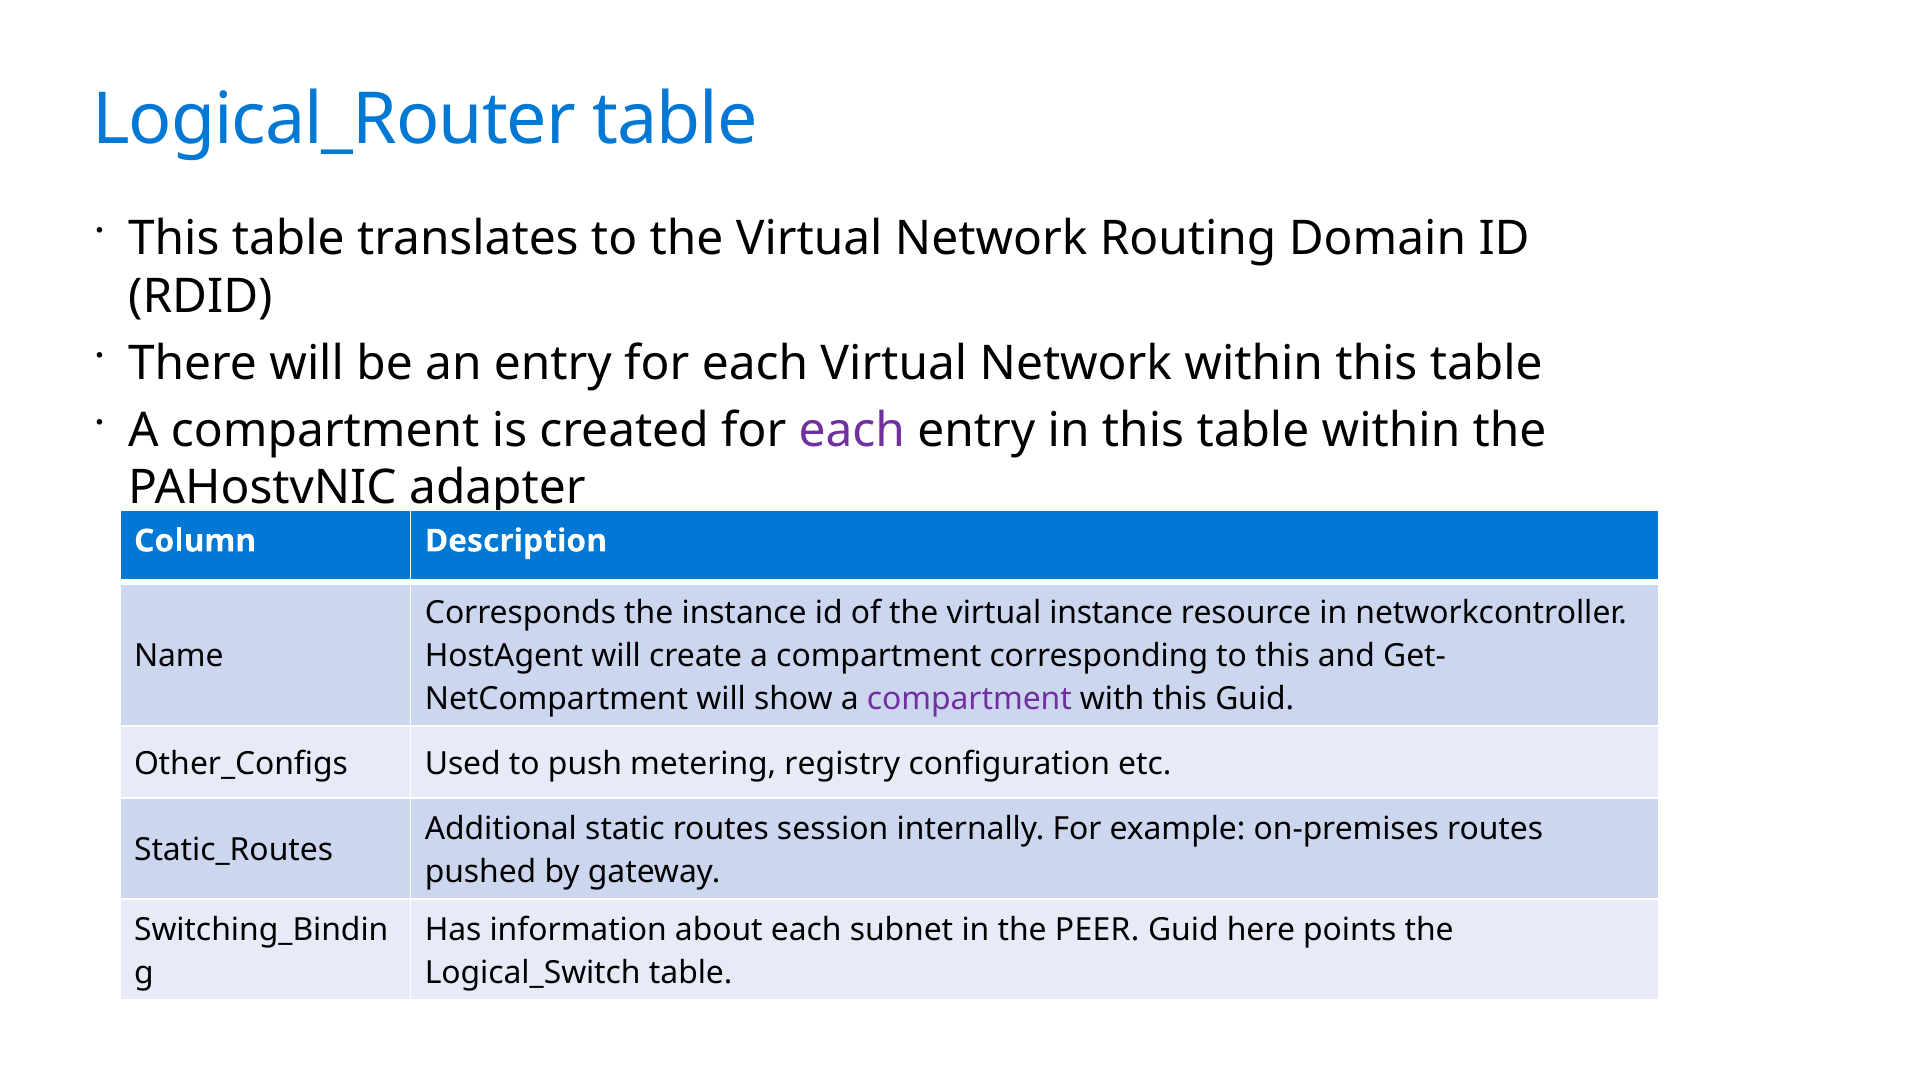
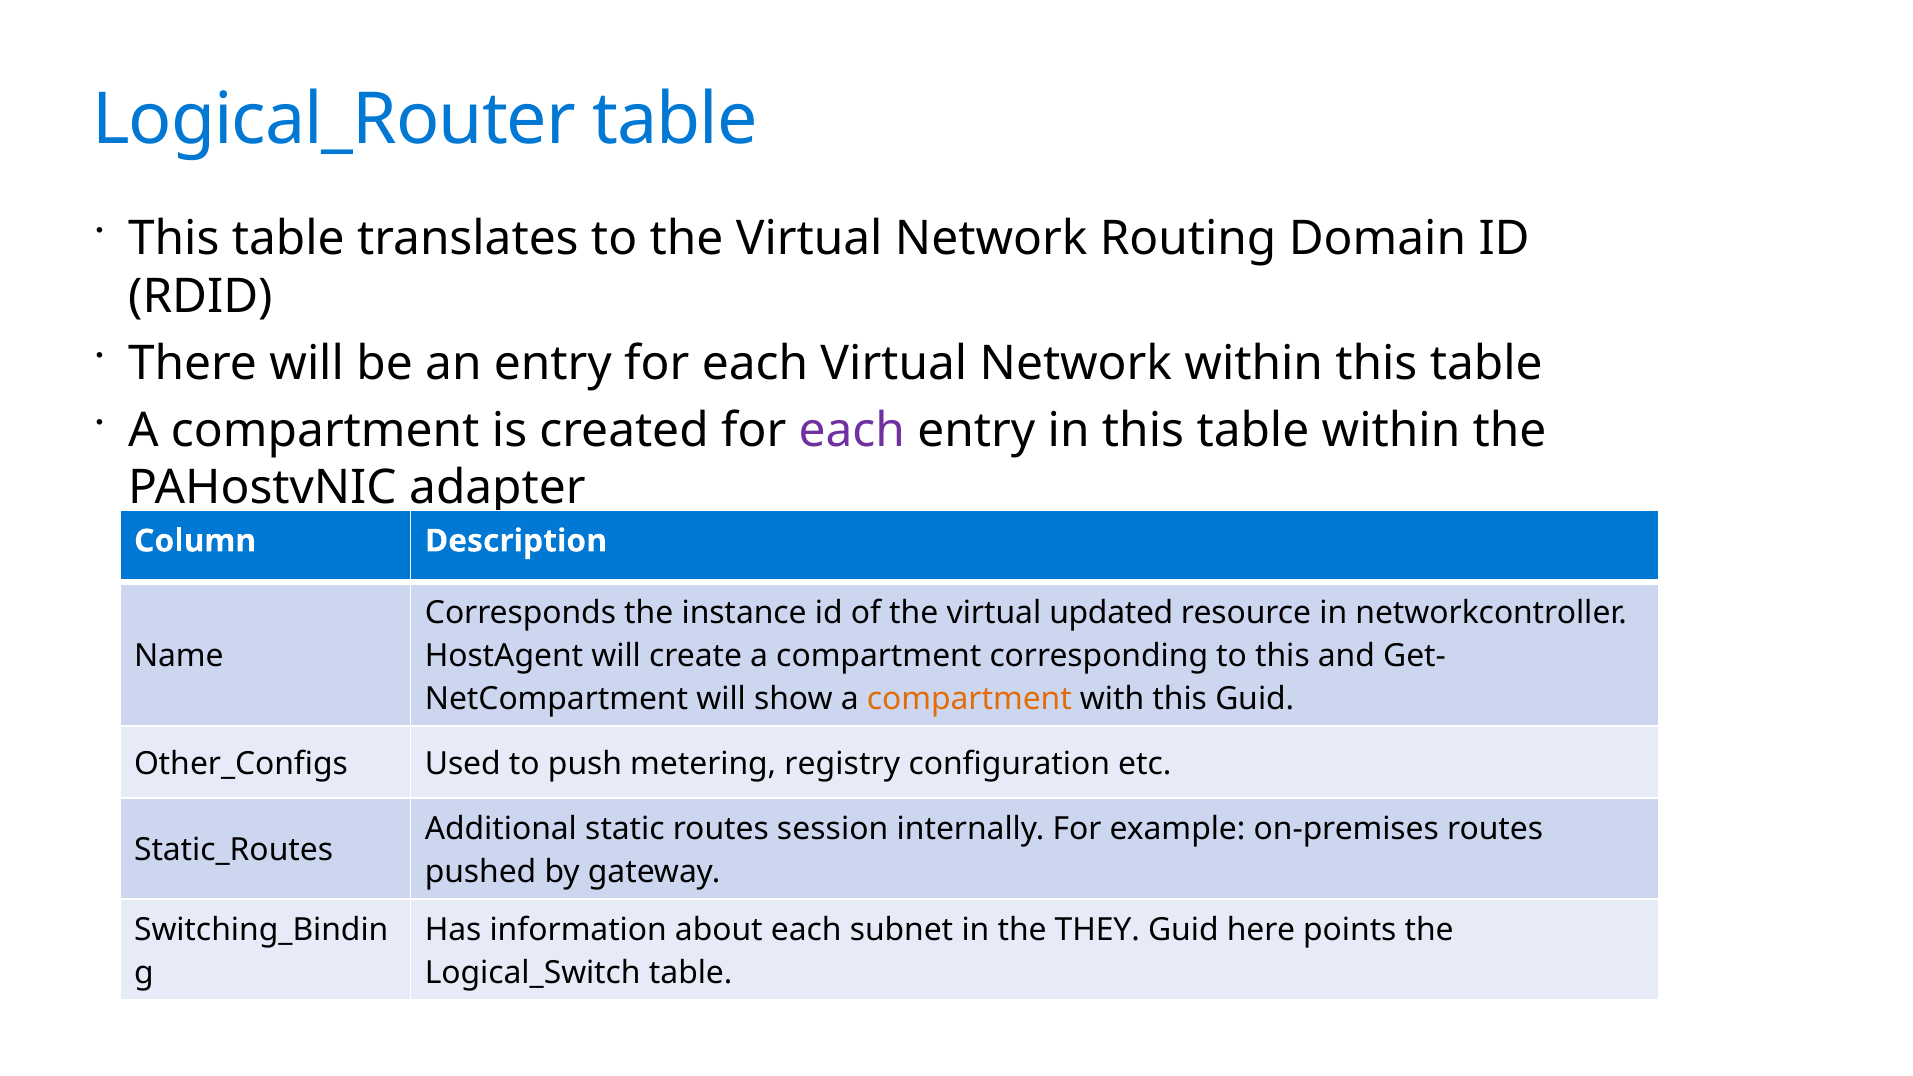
virtual instance: instance -> updated
compartment at (969, 699) colour: purple -> orange
PEER: PEER -> THEY
